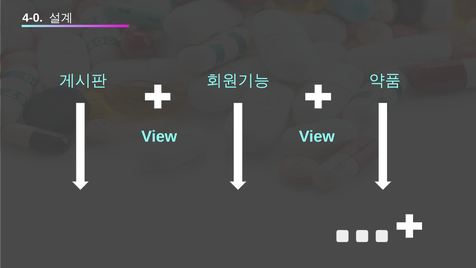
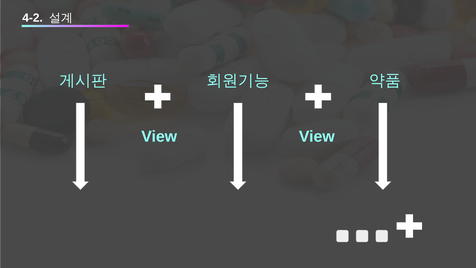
4-0: 4-0 -> 4-2
